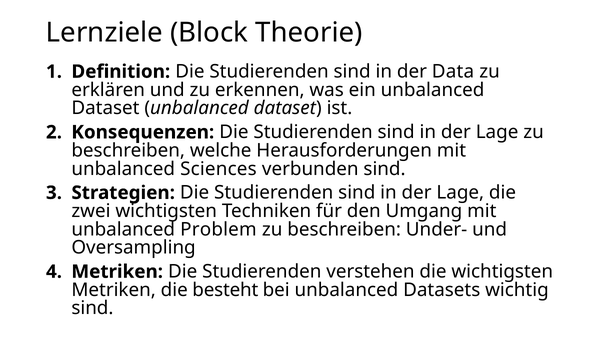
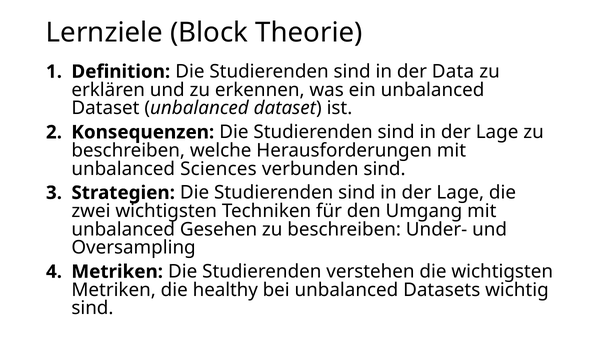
Problem: Problem -> Gesehen
besteht: besteht -> healthy
